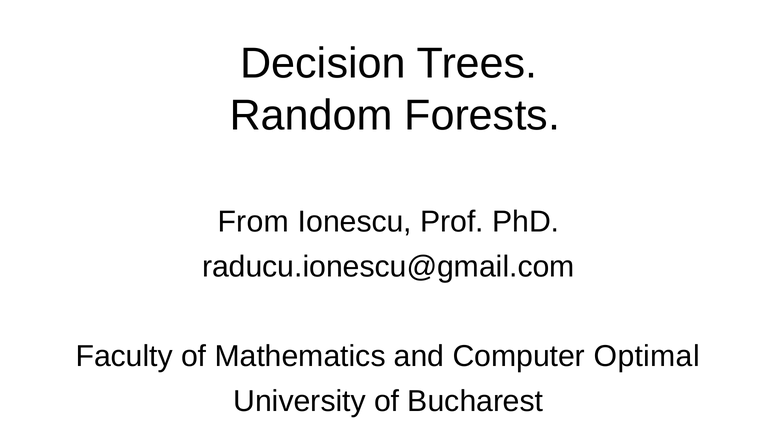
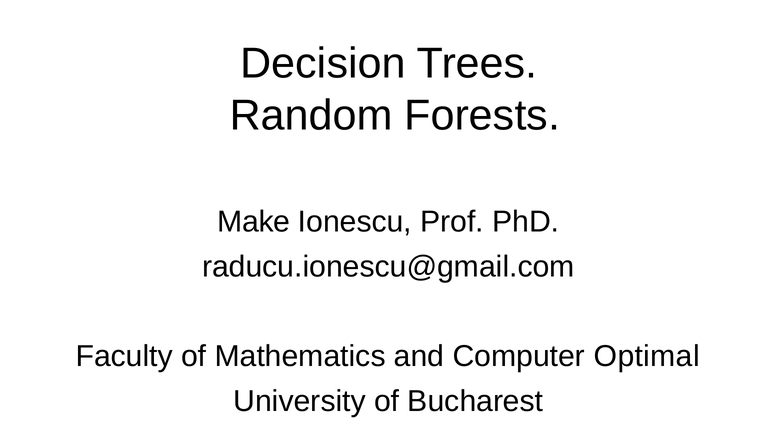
From: From -> Make
